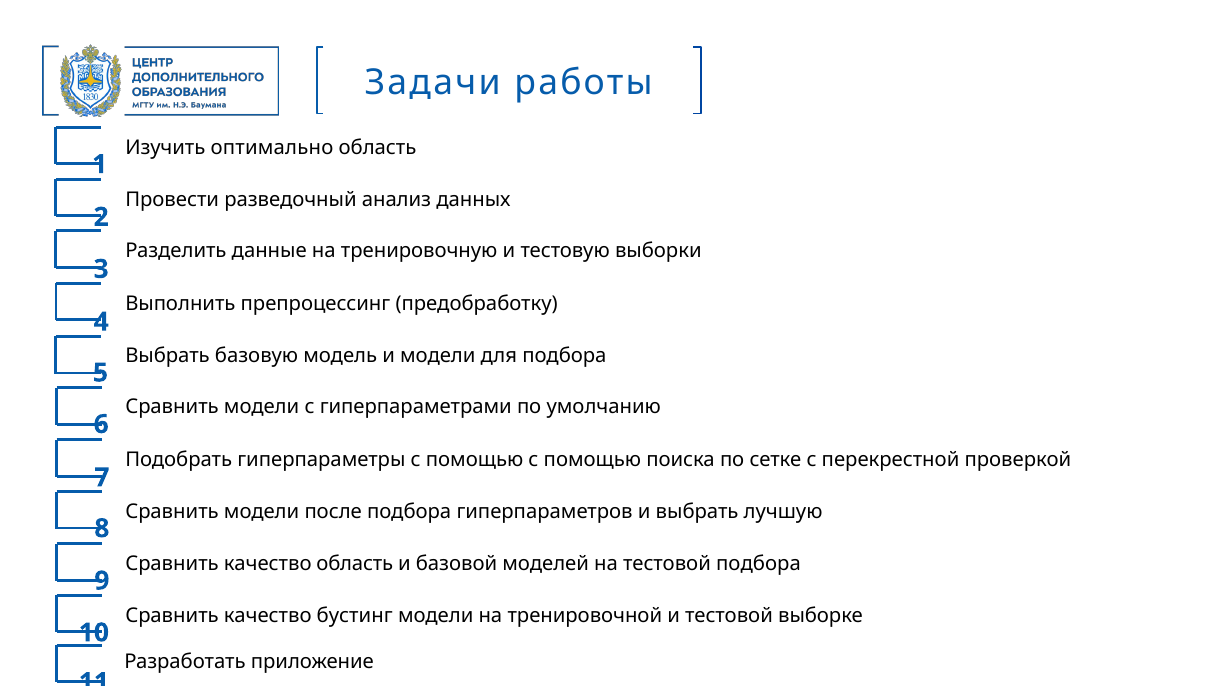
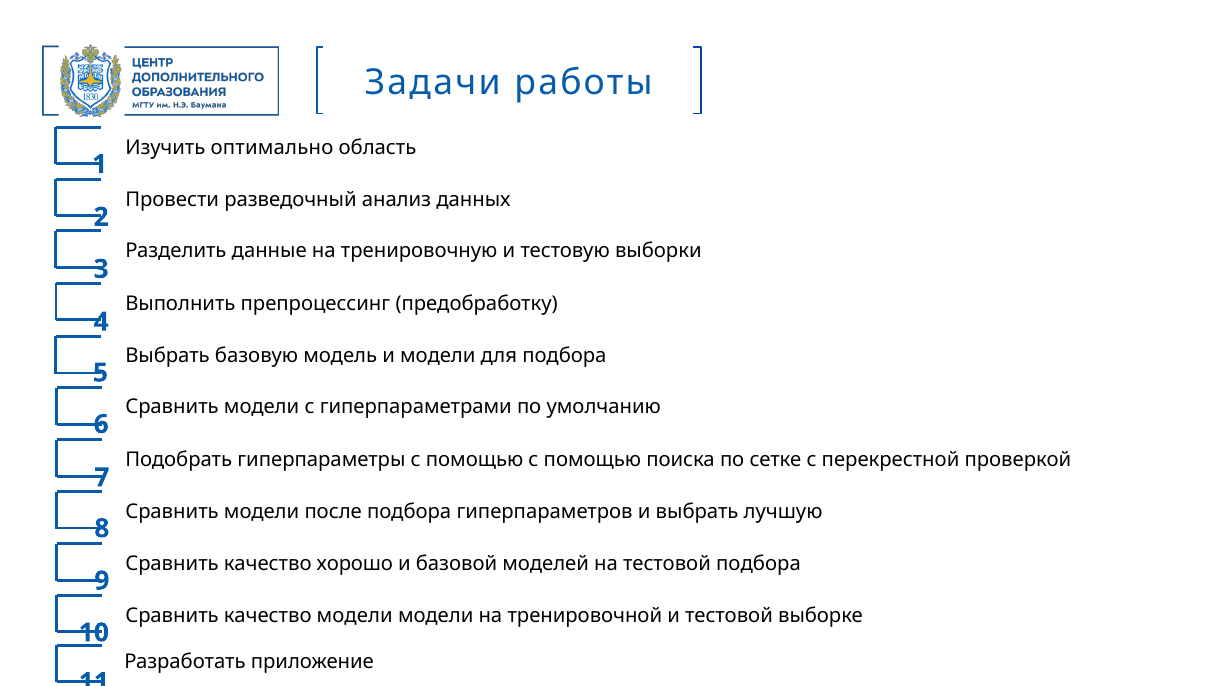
качество область: область -> хорошо
качество бустинг: бустинг -> модели
